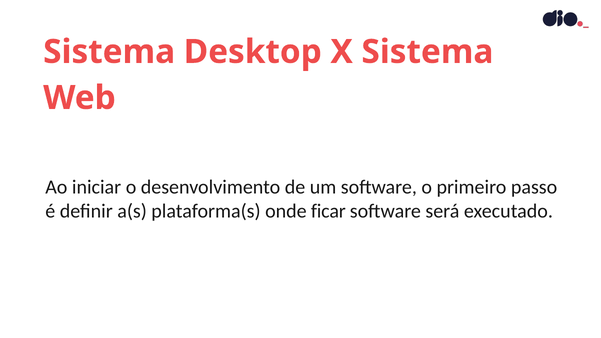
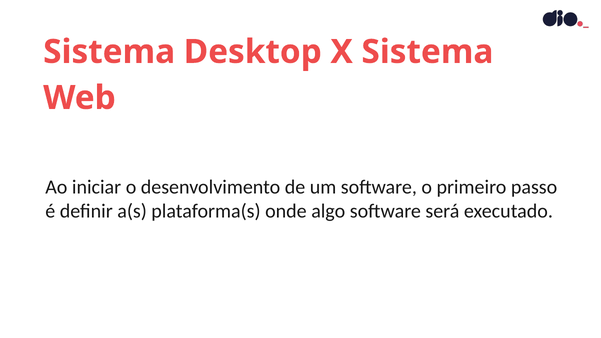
ficar: ficar -> algo
